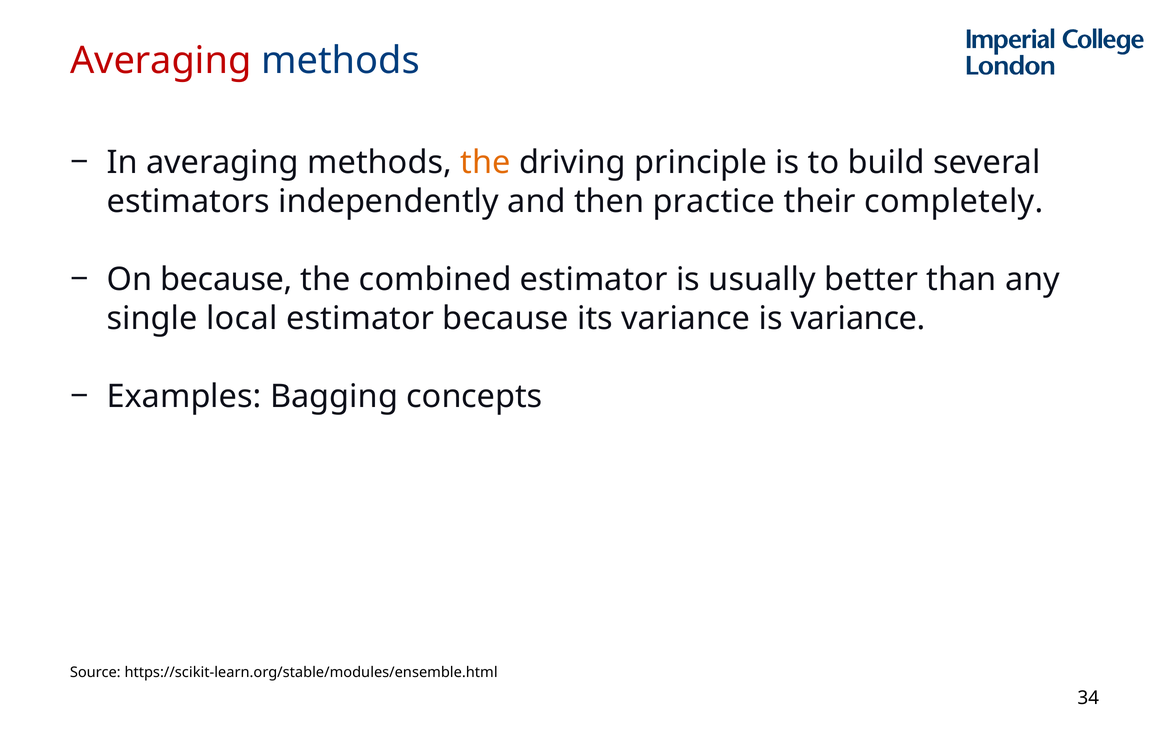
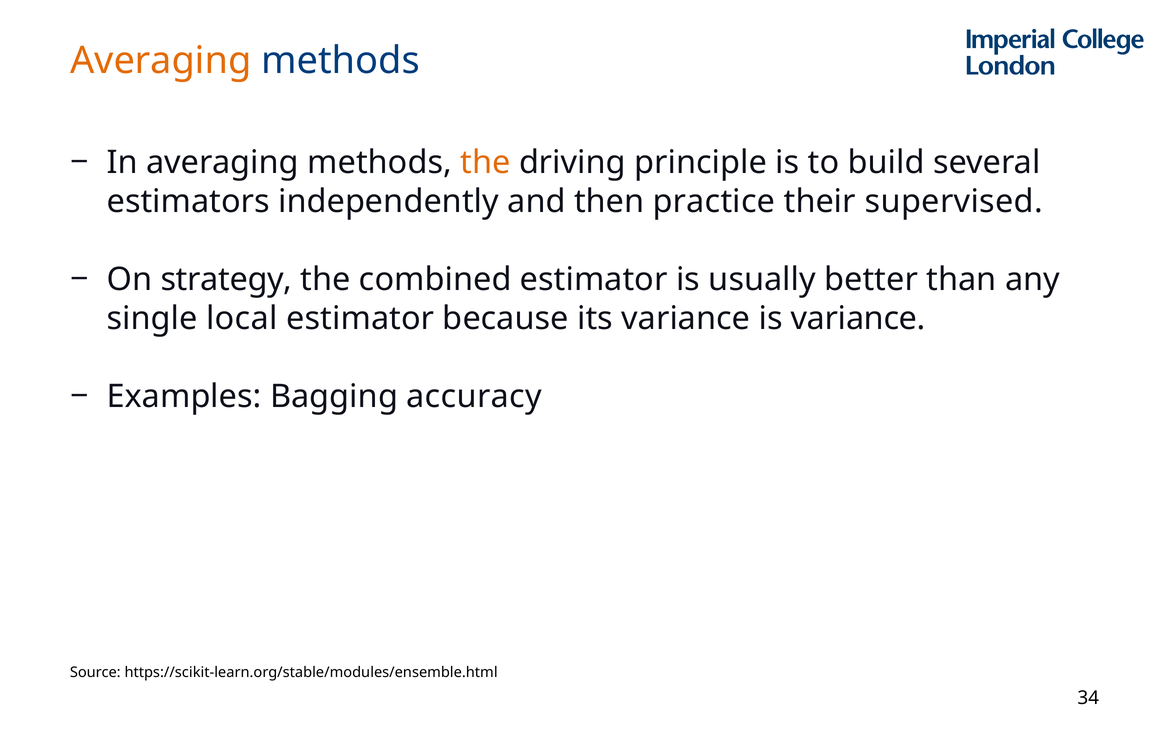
Averaging at (161, 61) colour: red -> orange
completely: completely -> supervised
On because: because -> strategy
concepts: concepts -> accuracy
